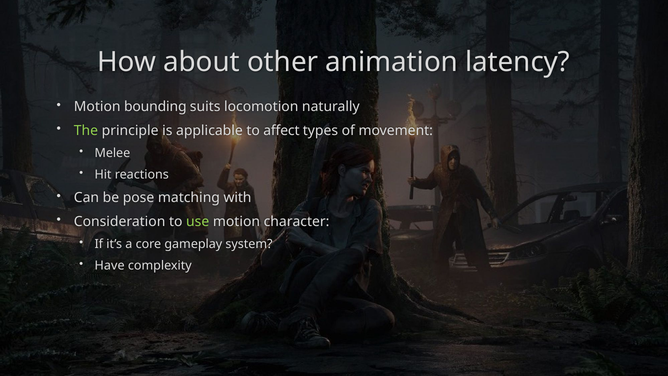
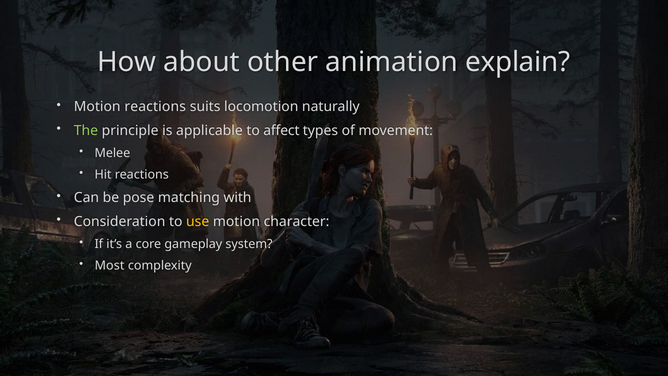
latency: latency -> explain
Motion bounding: bounding -> reactions
use colour: light green -> yellow
Have: Have -> Most
